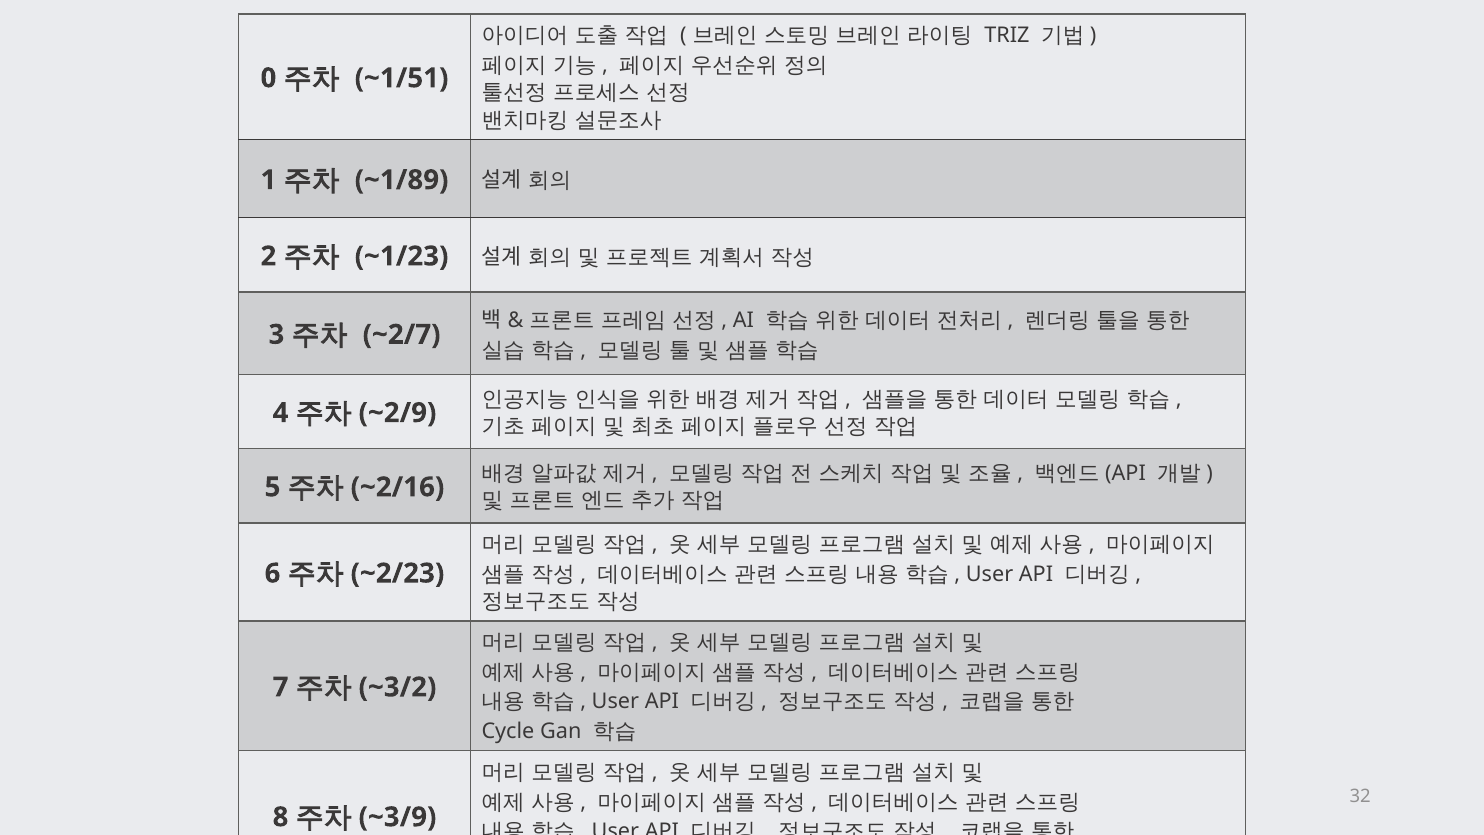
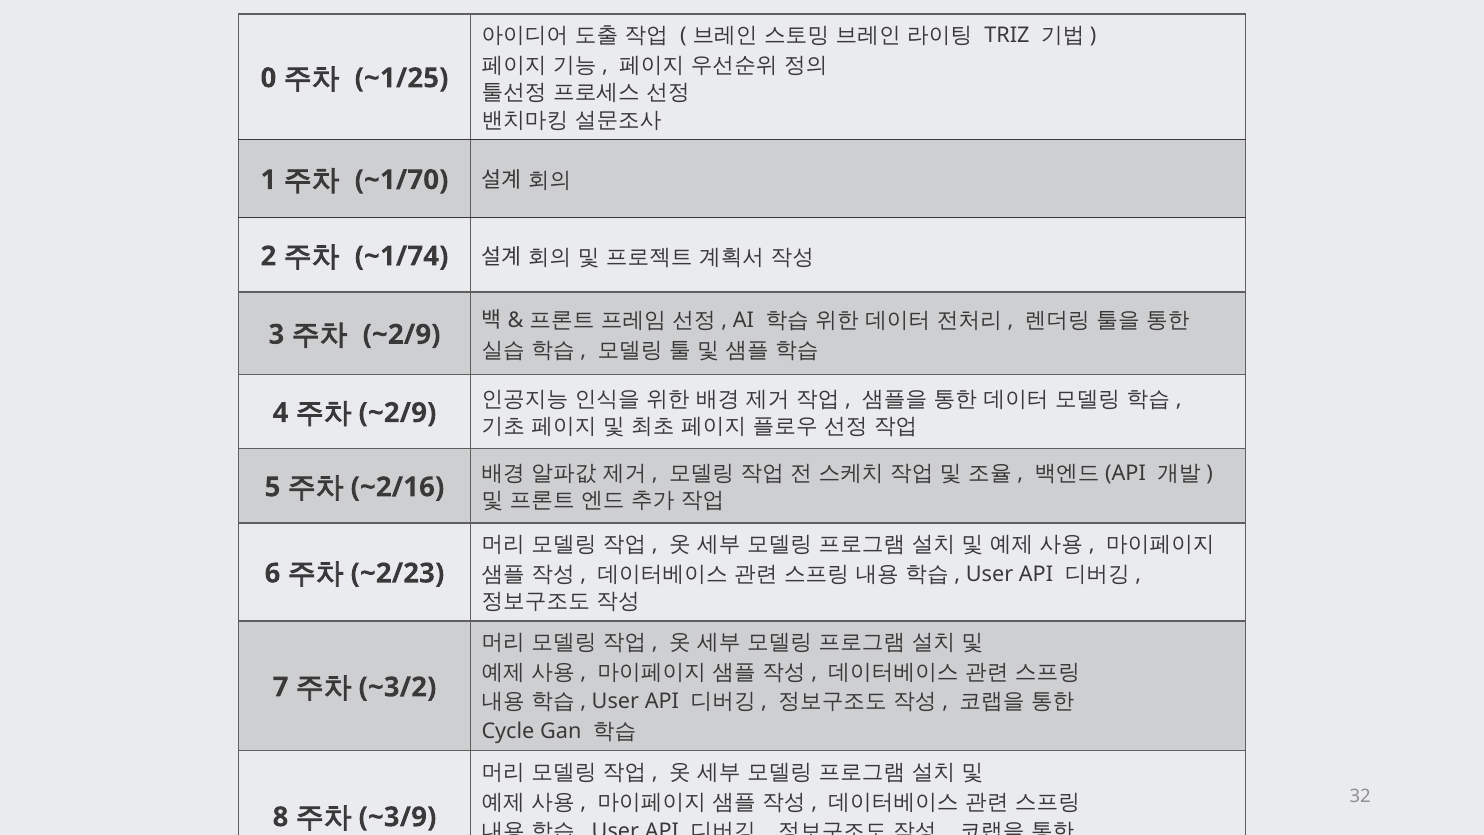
~1/51: ~1/51 -> ~1/25
~1/89: ~1/89 -> ~1/70
~1/23: ~1/23 -> ~1/74
~2/7 at (402, 334): ~2/7 -> ~2/9
